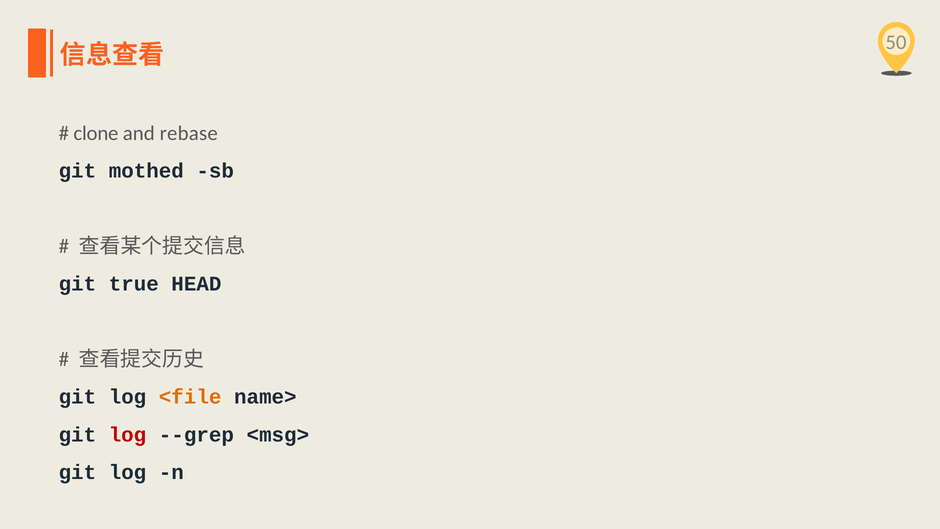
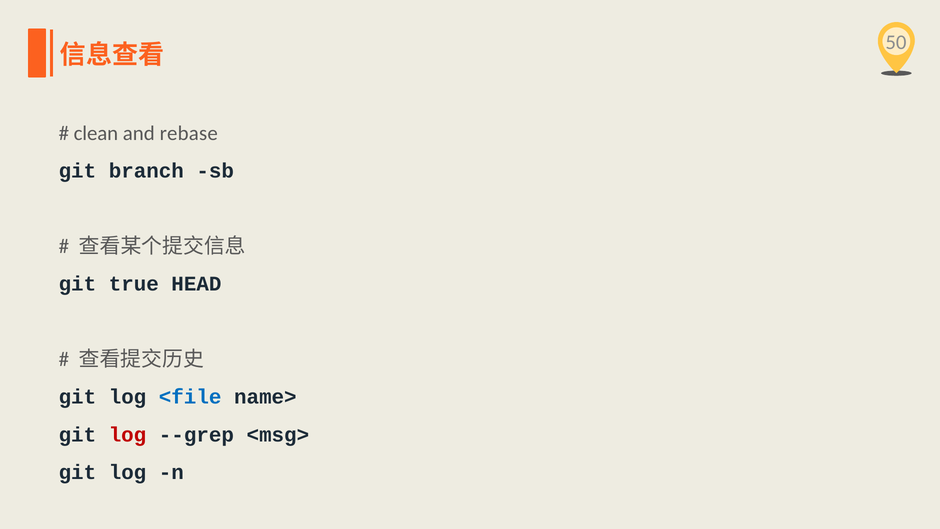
clone: clone -> clean
mothed: mothed -> branch
<file colour: orange -> blue
